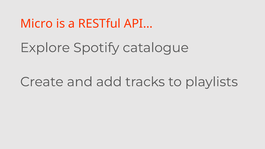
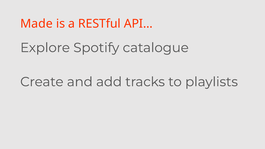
Micro: Micro -> Made
